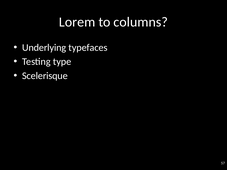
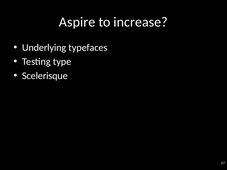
Lorem: Lorem -> Aspire
columns: columns -> increase
